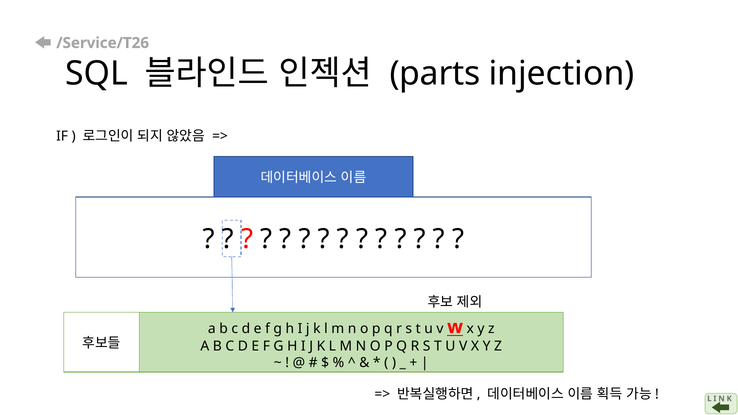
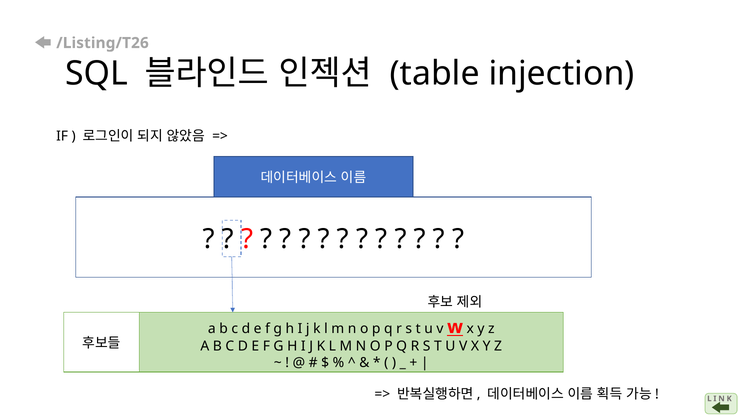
/Service/T26: /Service/T26 -> /Listing/T26
parts: parts -> table
